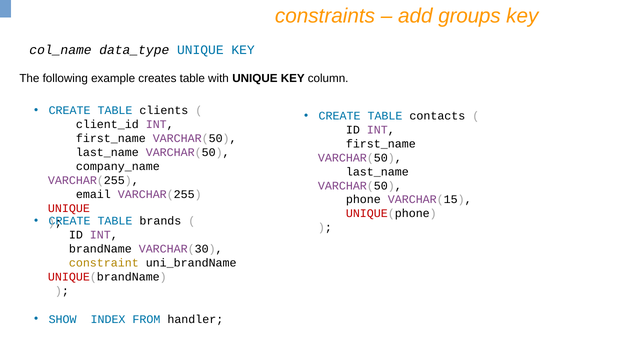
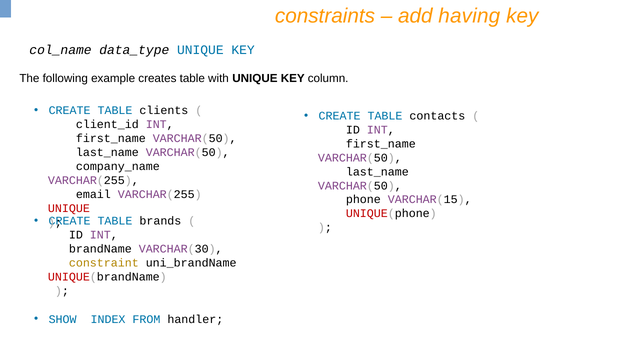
groups: groups -> having
